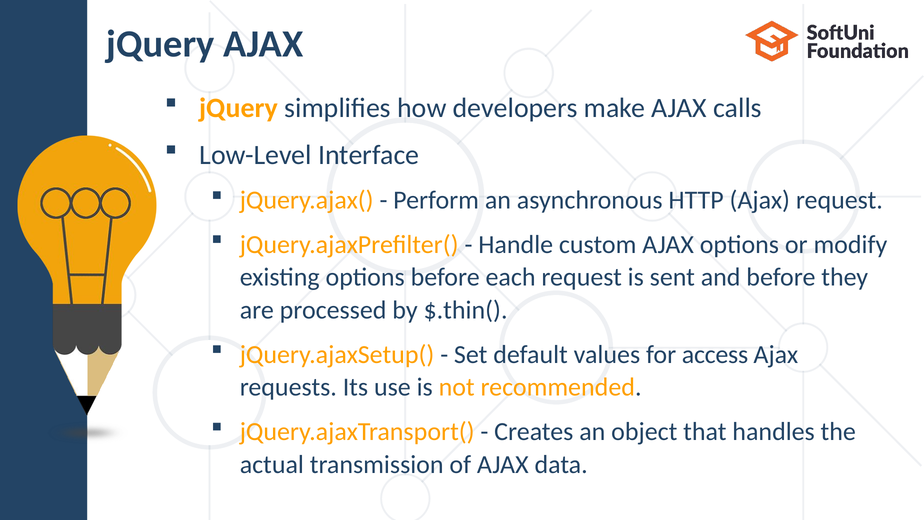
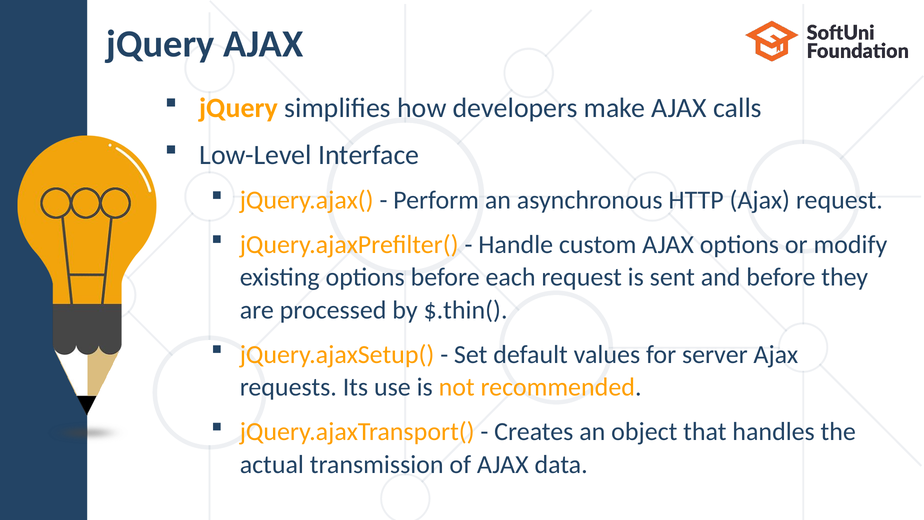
access: access -> server
